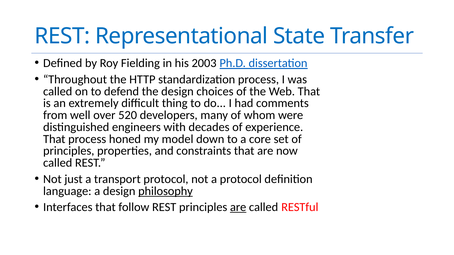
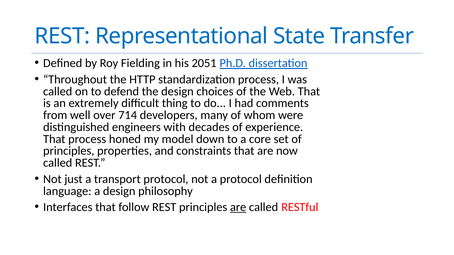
2003: 2003 -> 2051
520: 520 -> 714
philosophy underline: present -> none
